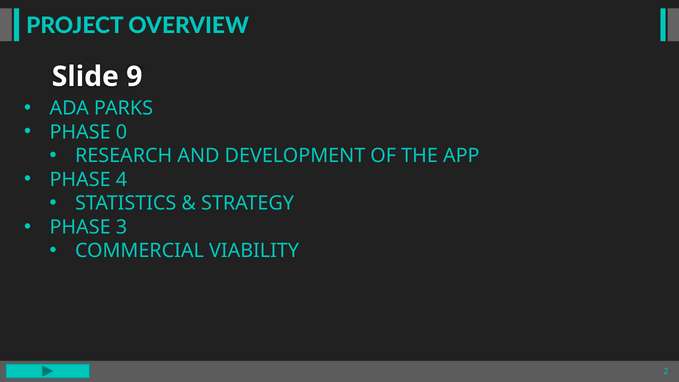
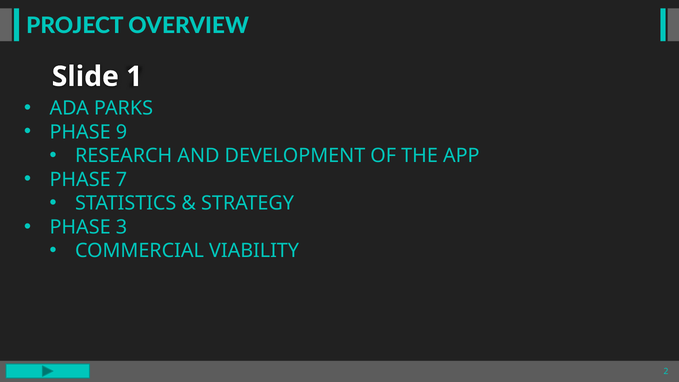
9: 9 -> 1
0: 0 -> 9
4: 4 -> 7
